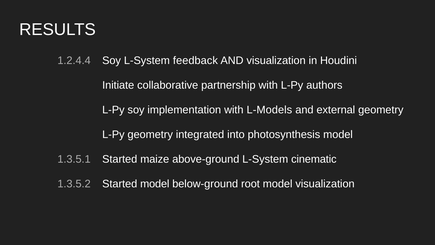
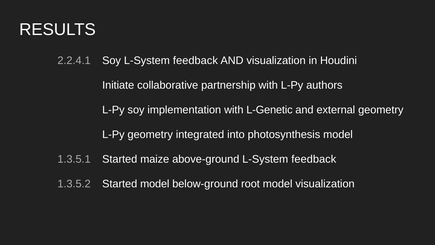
1.2.4.4: 1.2.4.4 -> 2.2.4.1
L-Models: L-Models -> L-Genetic
above-ground L-System cinematic: cinematic -> feedback
